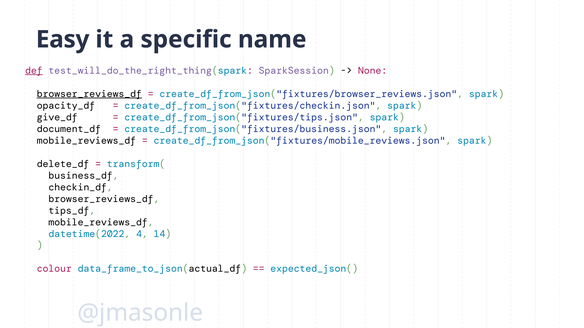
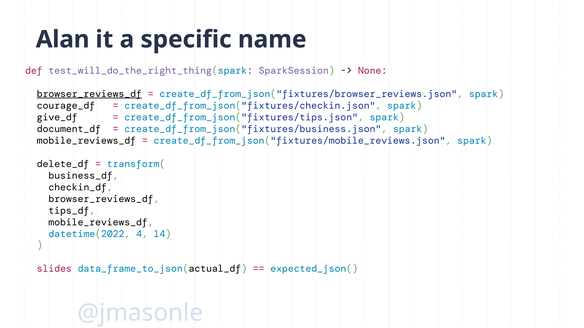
Easy: Easy -> Alan
def underline: present -> none
opacity_df: opacity_df -> courage_df
colour: colour -> slides
